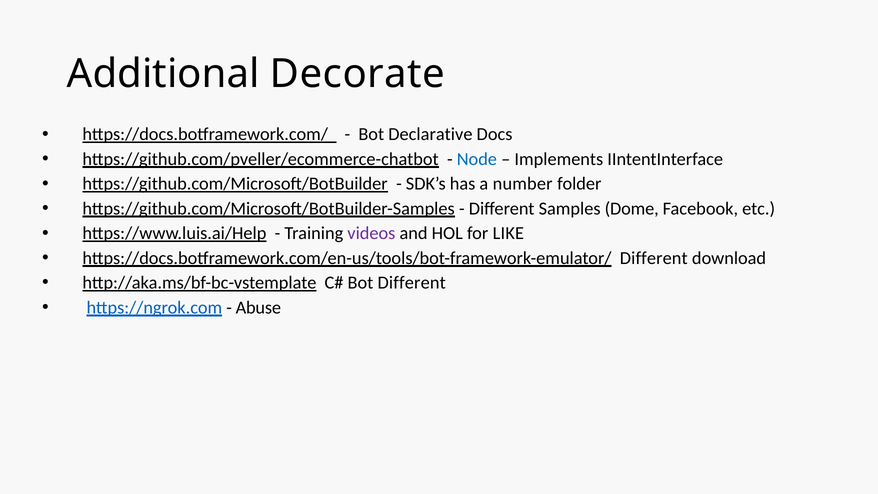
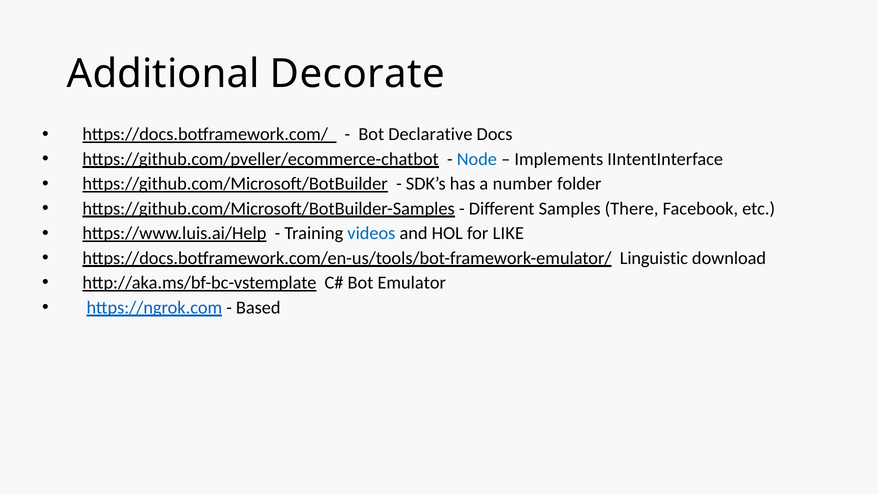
Dome: Dome -> There
videos colour: purple -> blue
https://docs.botframework.com/en-us/tools/bot-framework-emulator/ Different: Different -> Linguistic
Bot Different: Different -> Emulator
Abuse: Abuse -> Based
